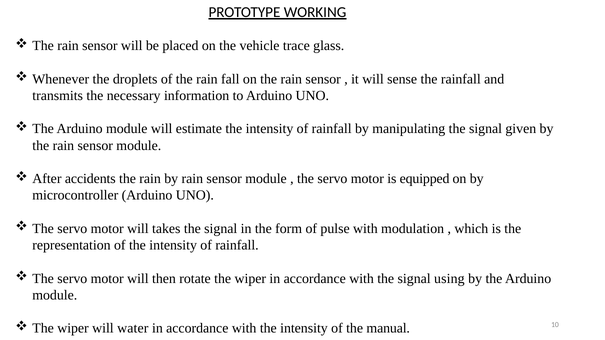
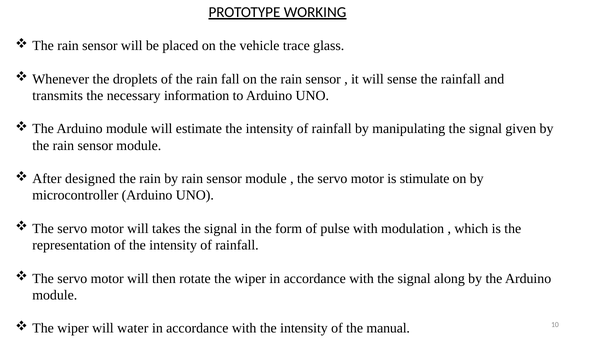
accidents: accidents -> designed
equipped: equipped -> stimulate
using: using -> along
